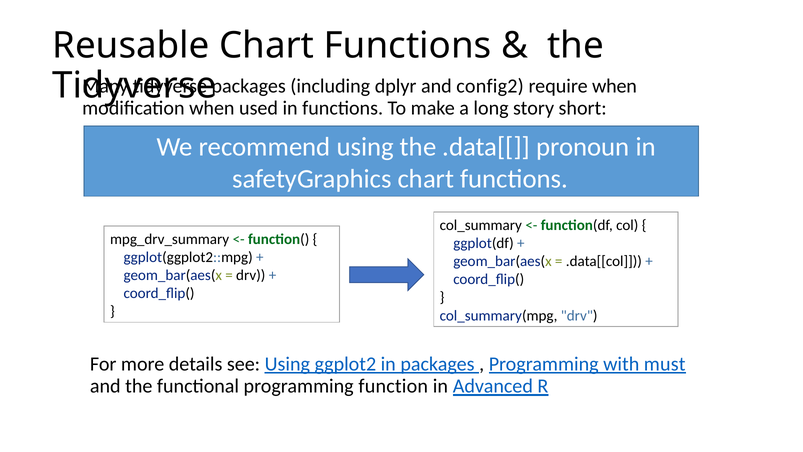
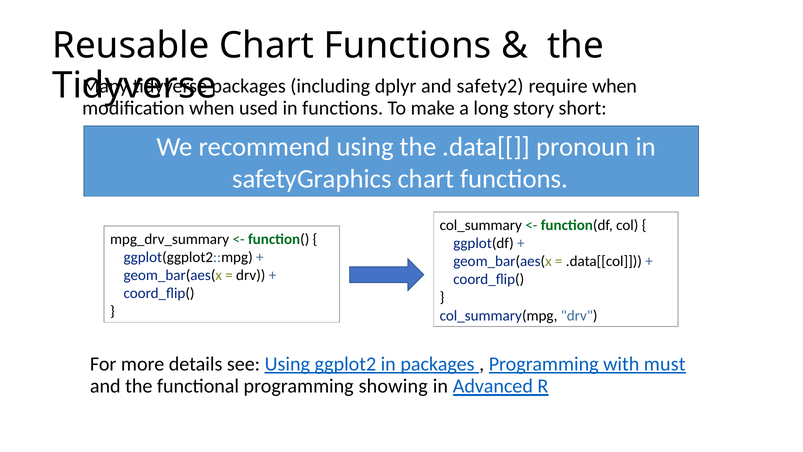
config2: config2 -> safety2
function: function -> showing
